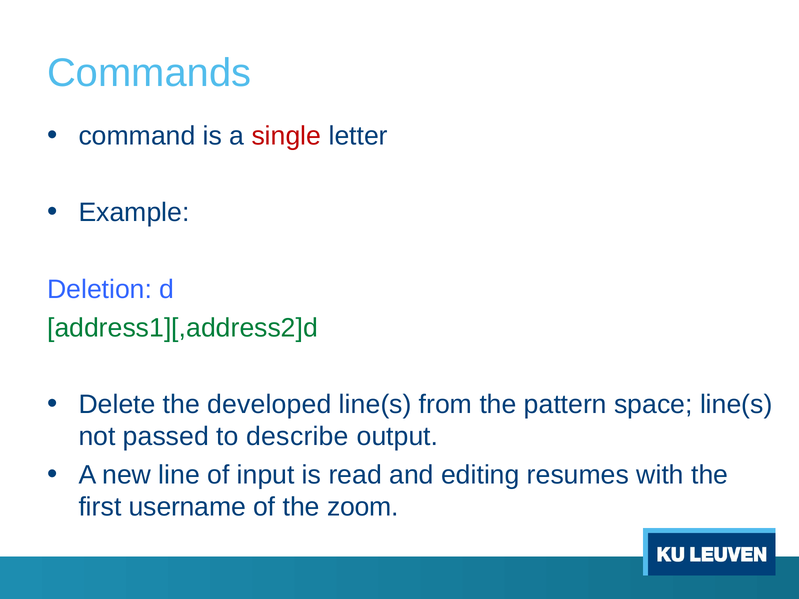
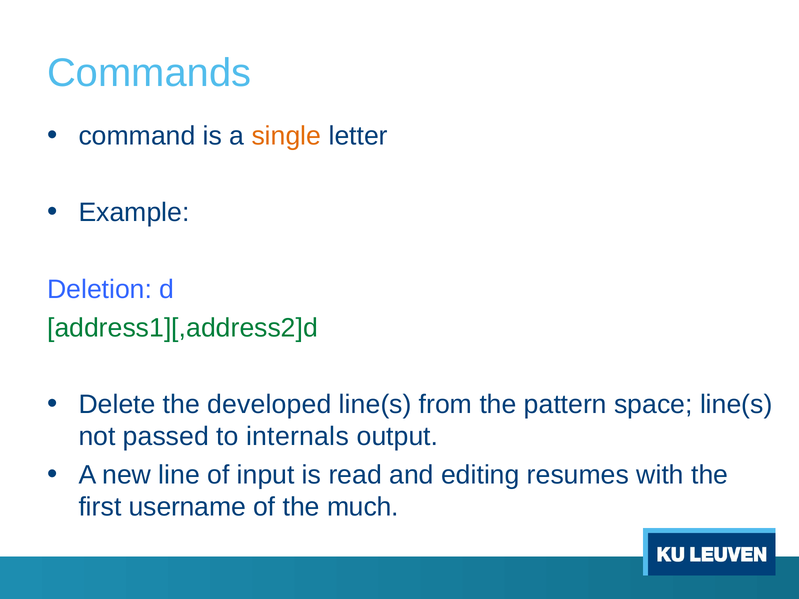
single colour: red -> orange
describe: describe -> internals
zoom: zoom -> much
